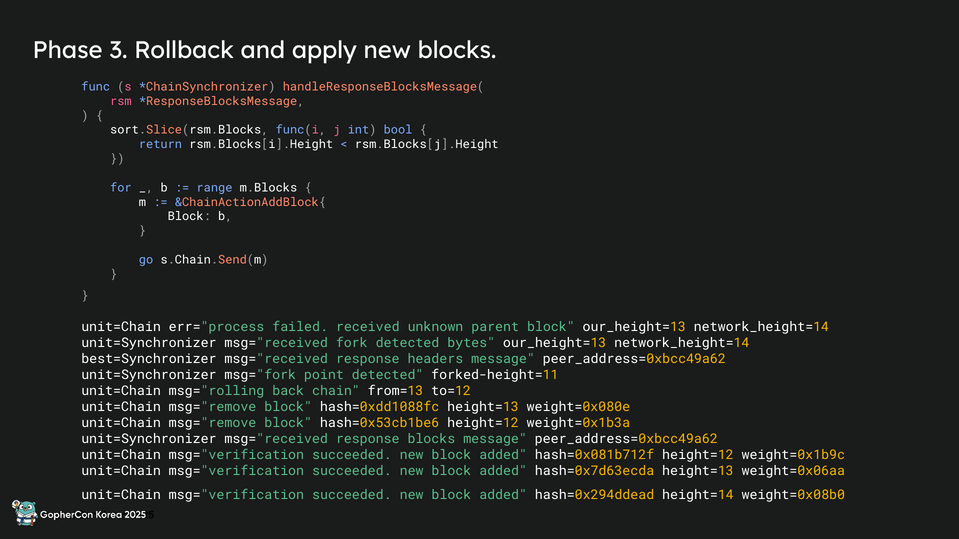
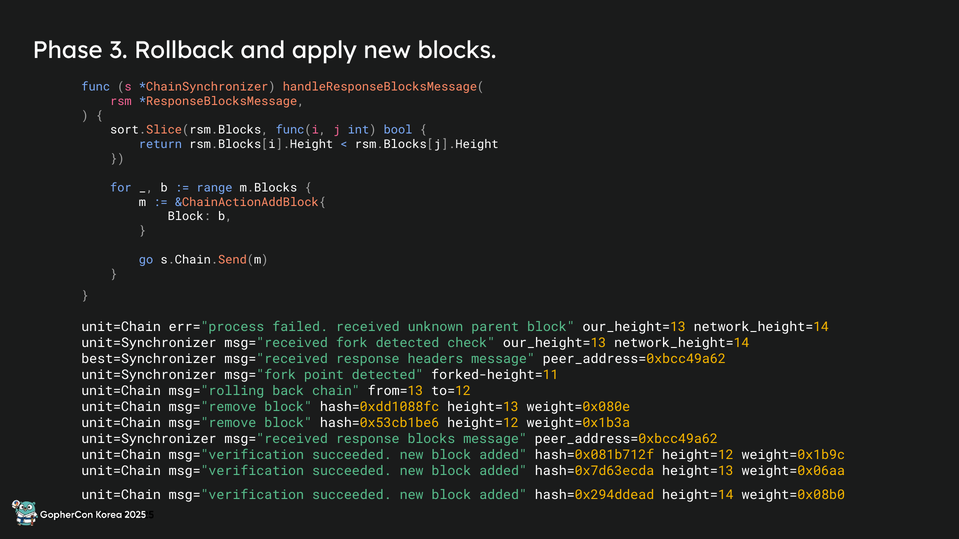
bytes: bytes -> check
